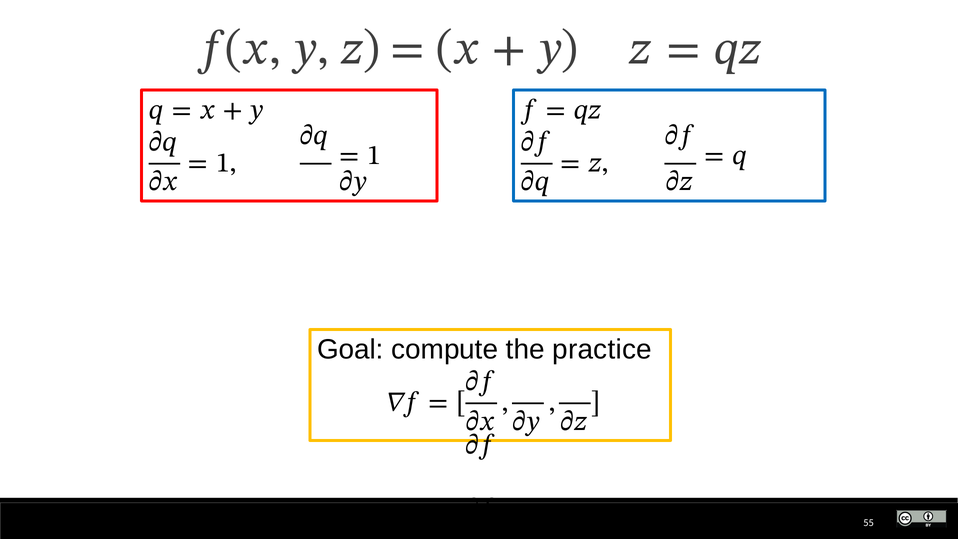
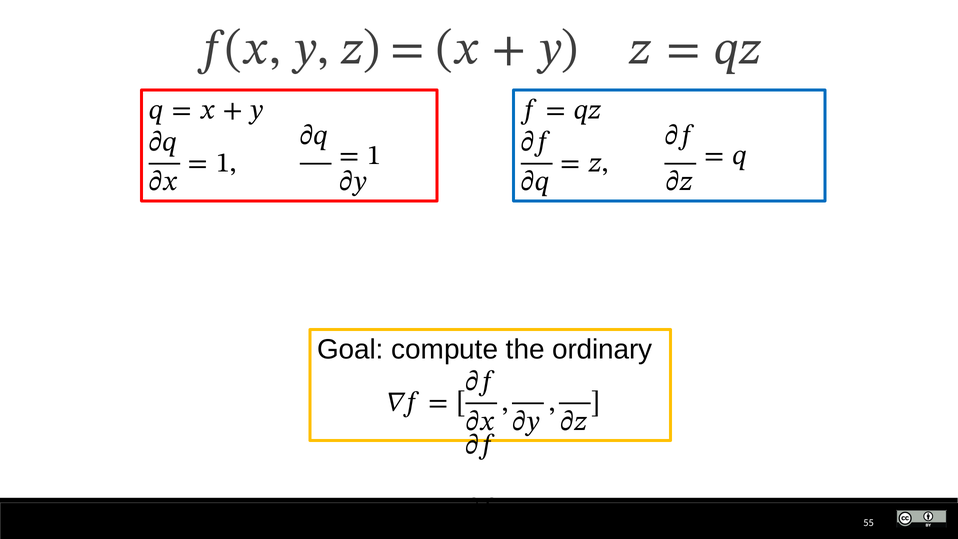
practice: practice -> ordinary
